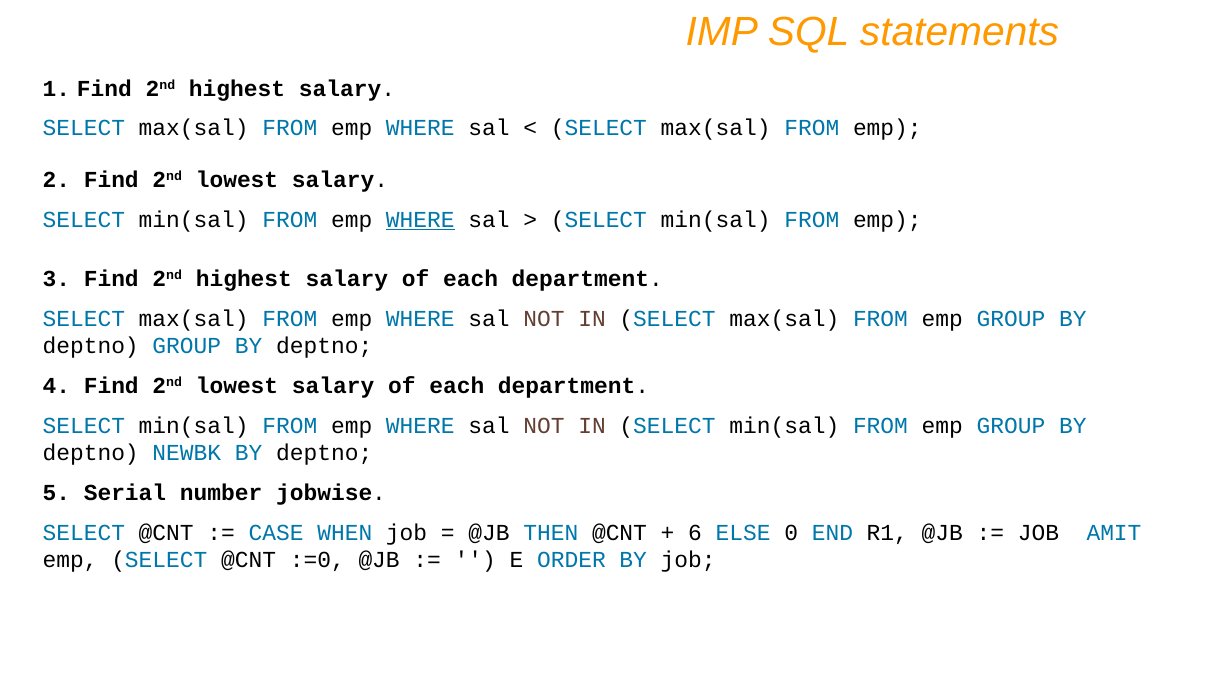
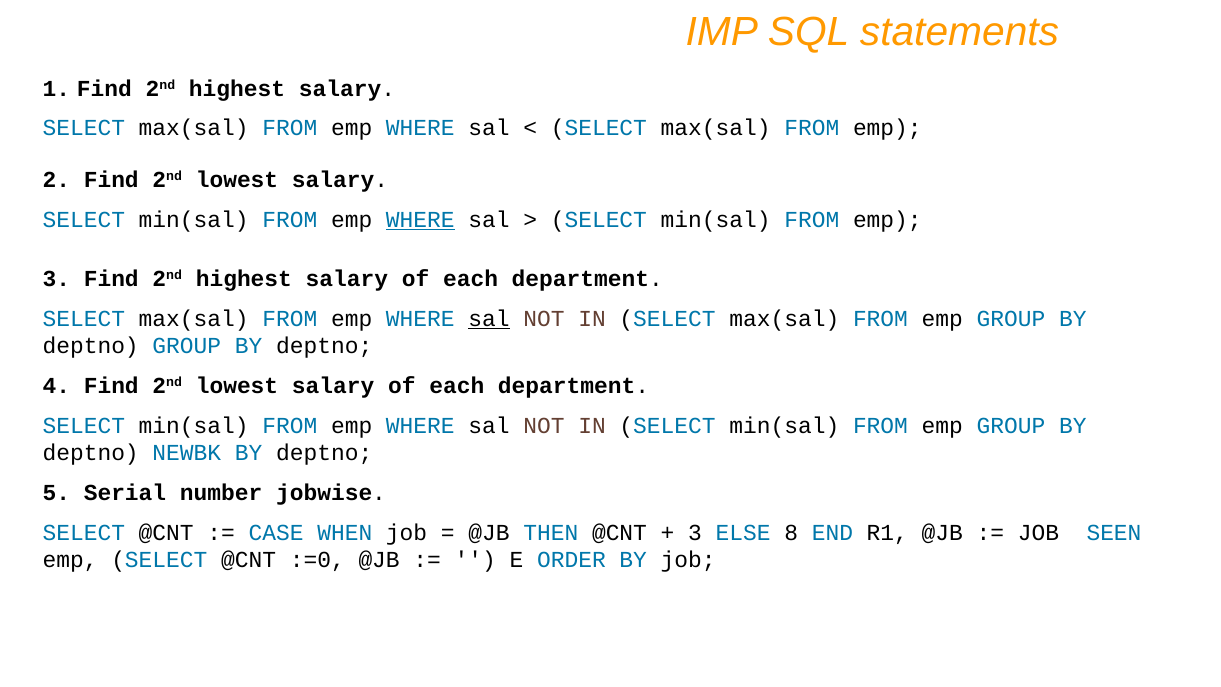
sal at (489, 319) underline: none -> present
6 at (695, 533): 6 -> 3
0: 0 -> 8
AMIT: AMIT -> SEEN
